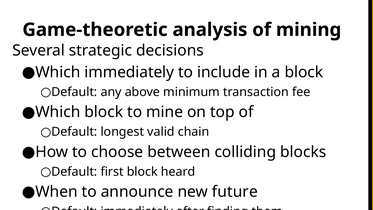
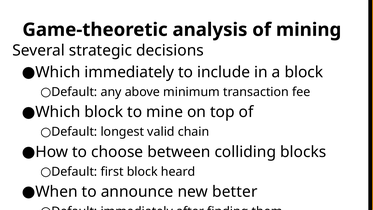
future: future -> better
